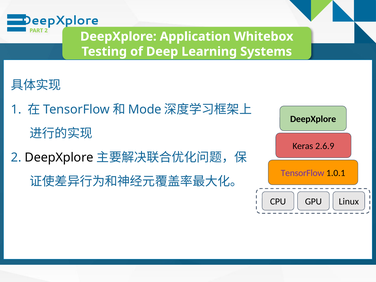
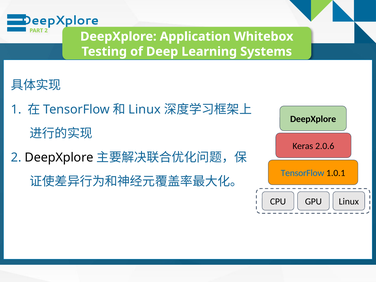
Mode at (145, 109): Mode -> Linux
2.6.9: 2.6.9 -> 2.0.6
TensorFlow at (303, 173) colour: purple -> blue
